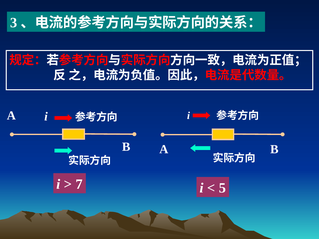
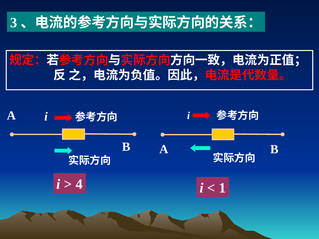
7: 7 -> 4
5: 5 -> 1
